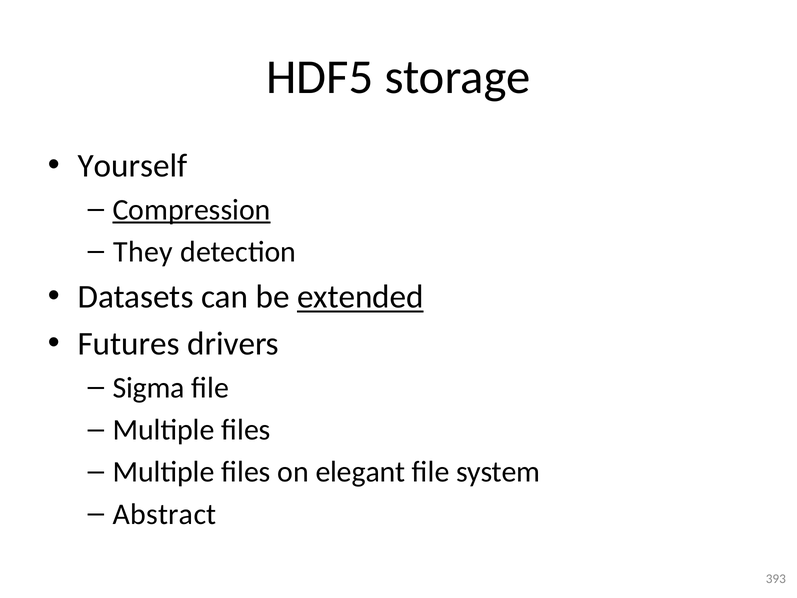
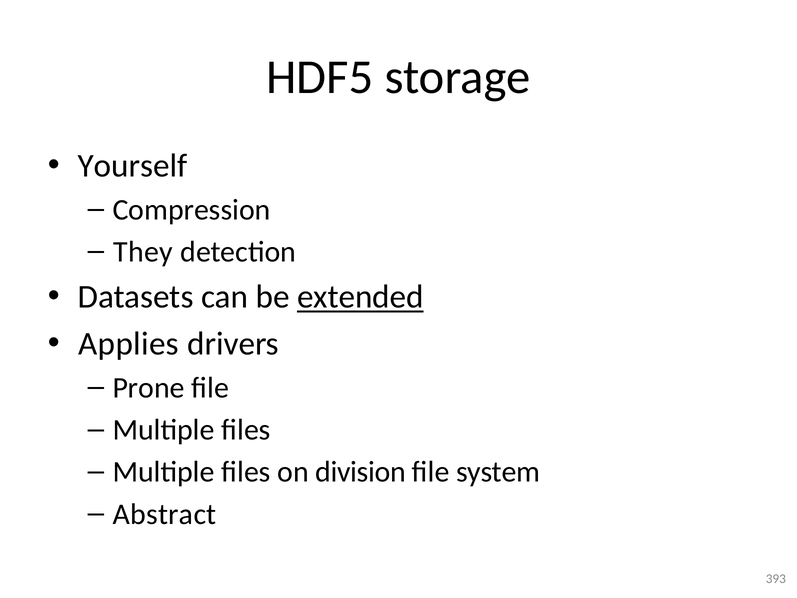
Compression underline: present -> none
Futures: Futures -> Applies
Sigma: Sigma -> Prone
elegant: elegant -> division
